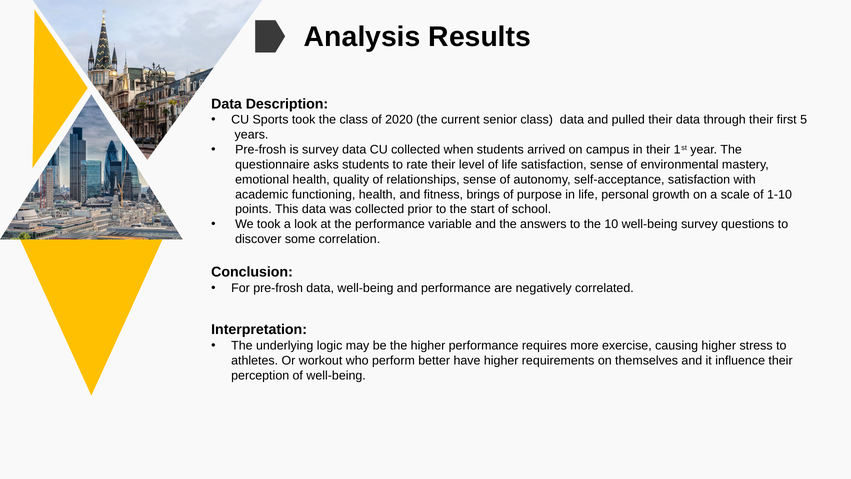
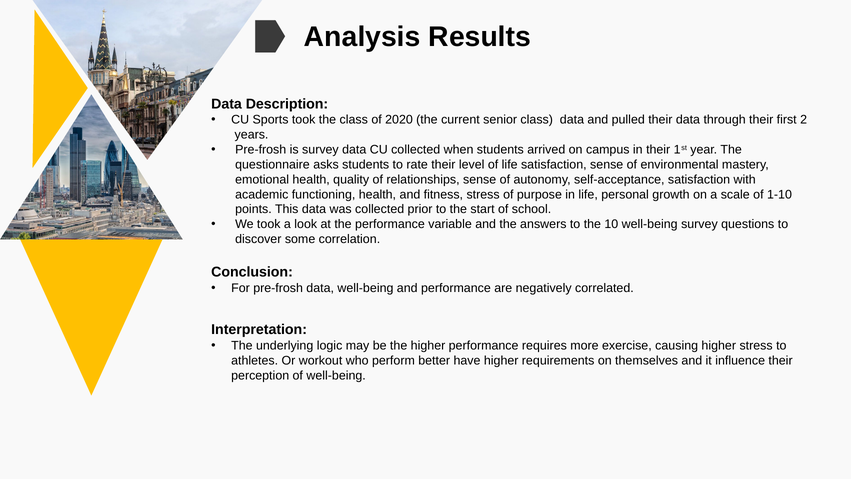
5: 5 -> 2
fitness brings: brings -> stress
